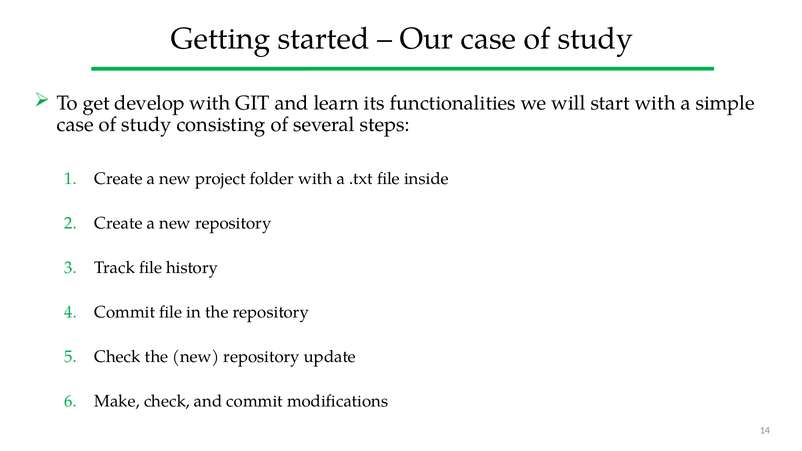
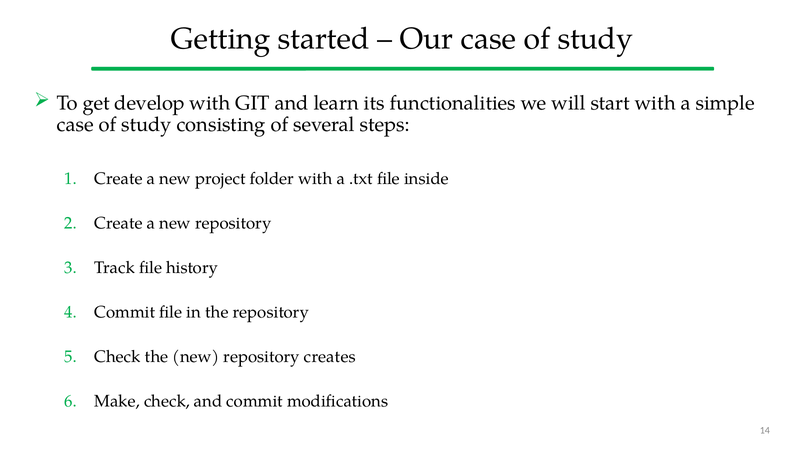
update: update -> creates
